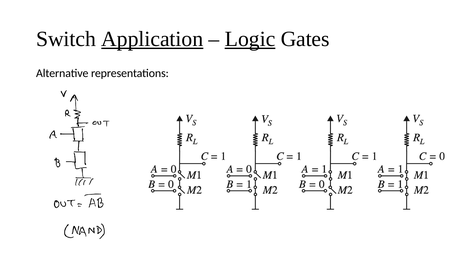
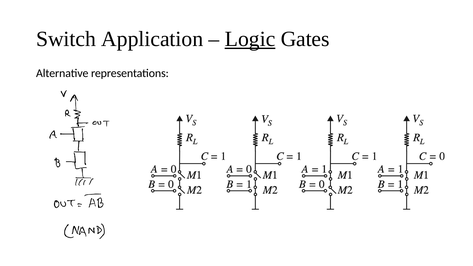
Application underline: present -> none
